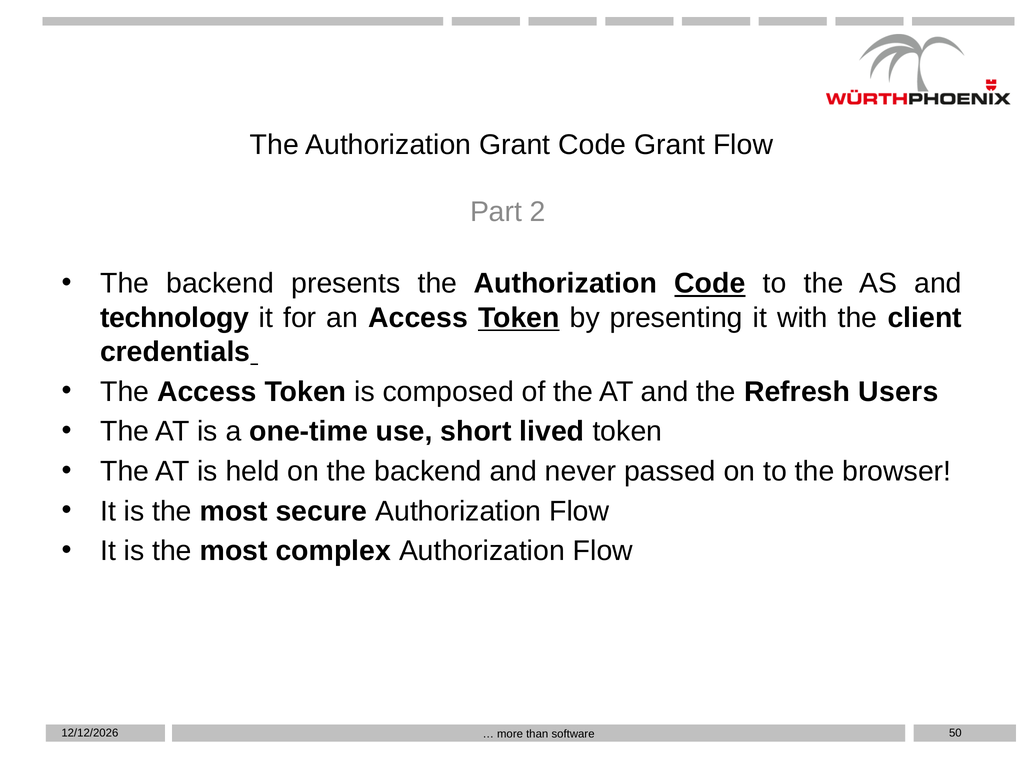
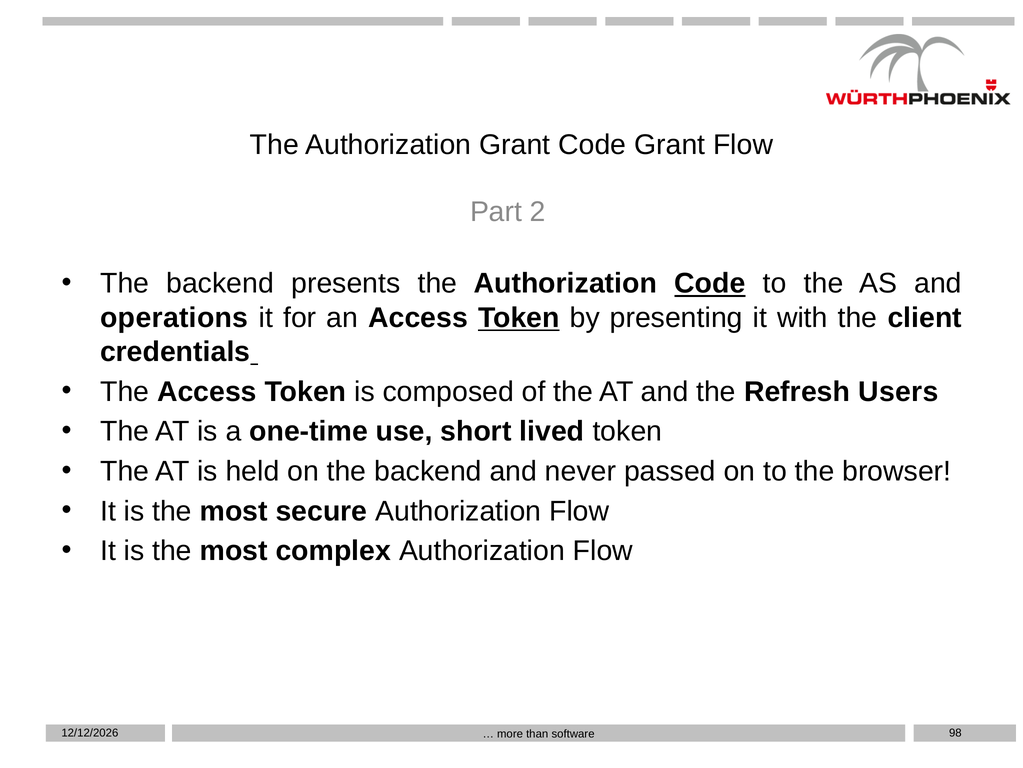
technology: technology -> operations
50: 50 -> 98
